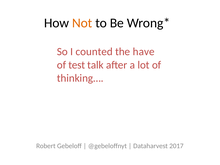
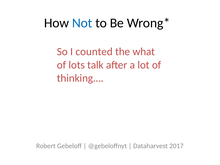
Not colour: orange -> blue
have: have -> what
test: test -> lots
